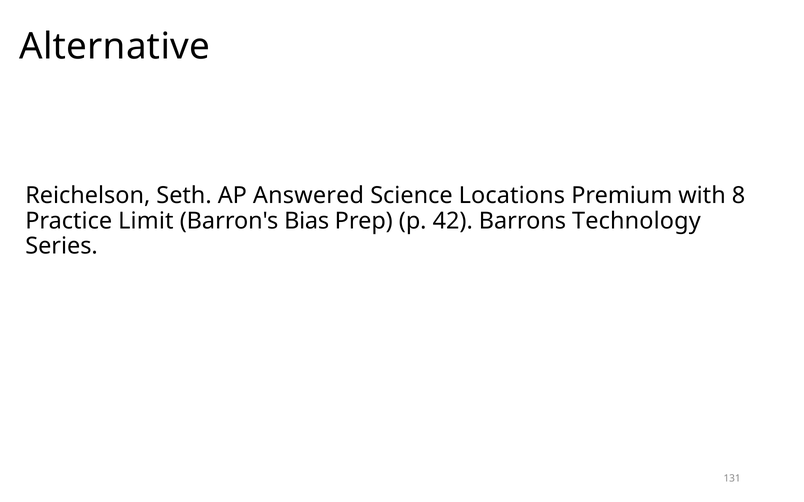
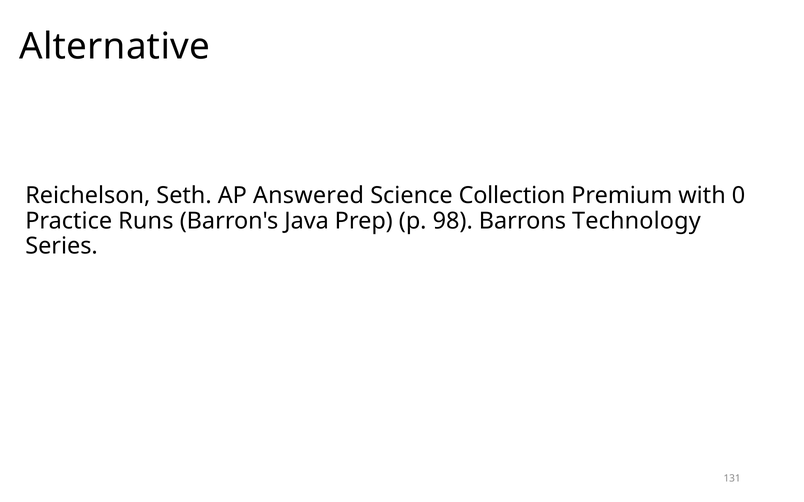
Locations: Locations -> Collection
8: 8 -> 0
Limit: Limit -> Runs
Bias: Bias -> Java
42: 42 -> 98
